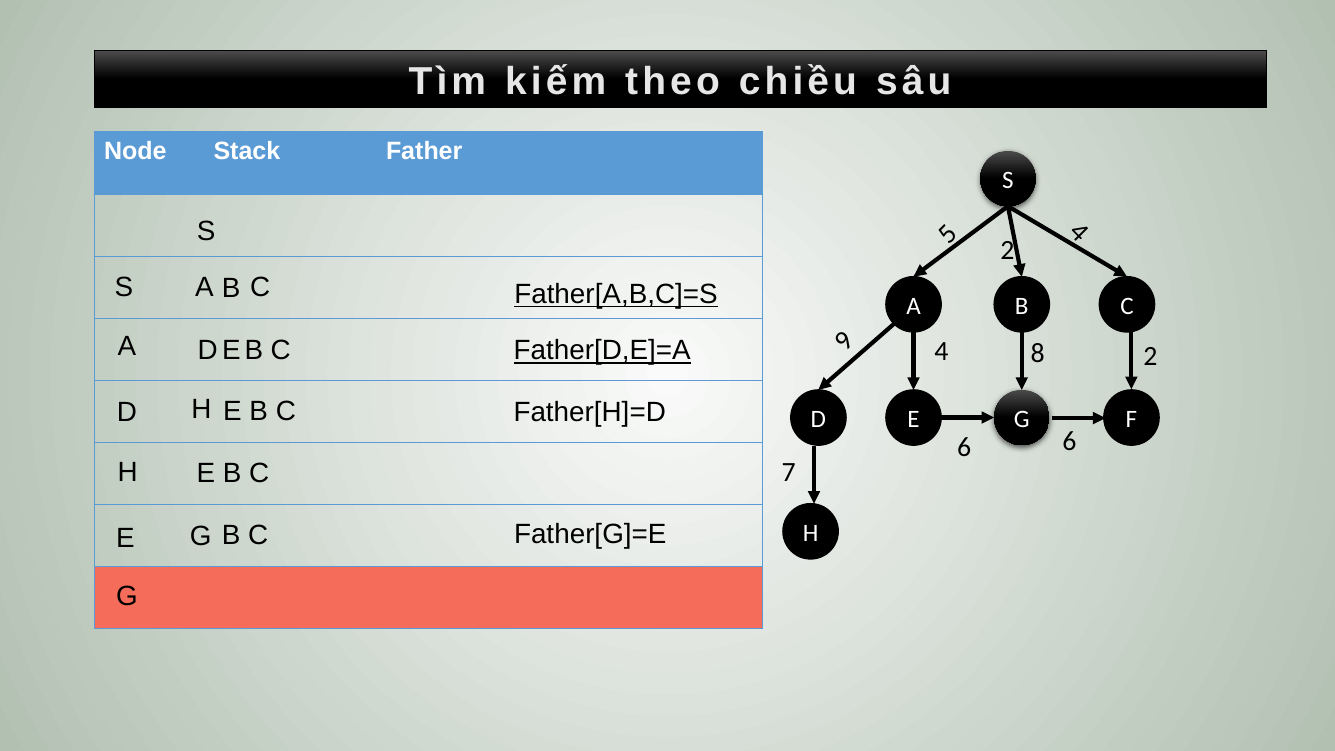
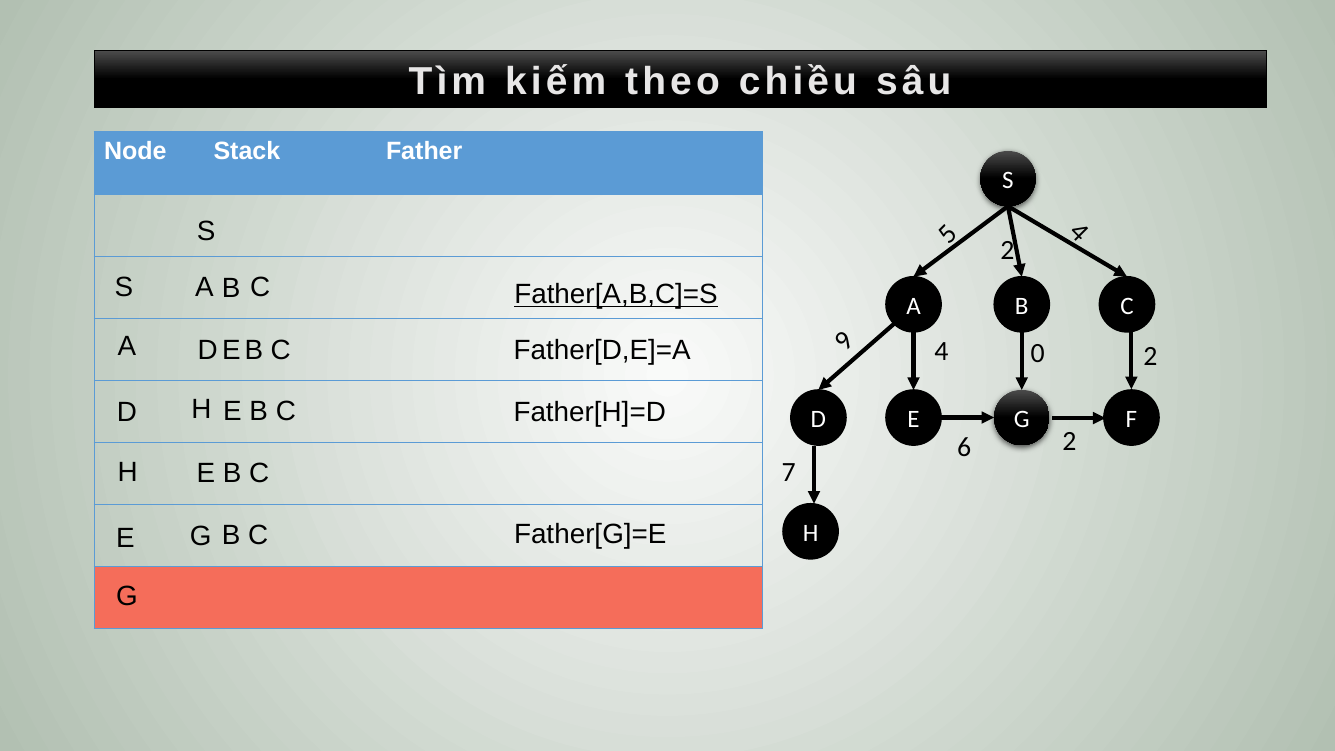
8: 8 -> 0
Father[D,E]=A underline: present -> none
6 6: 6 -> 2
